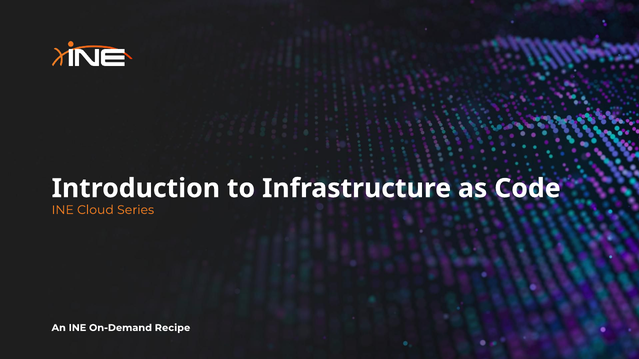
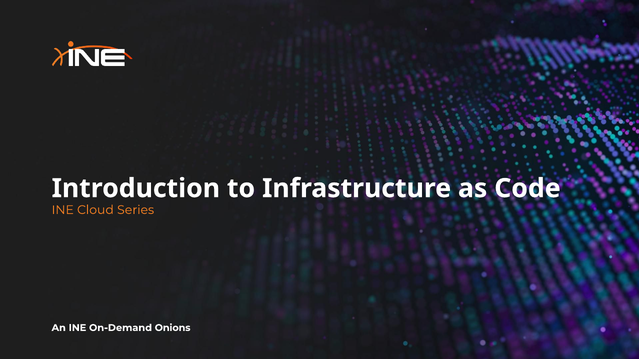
Recipe: Recipe -> Onions
